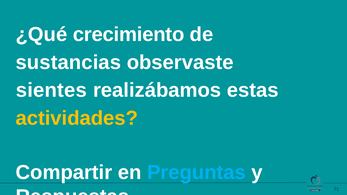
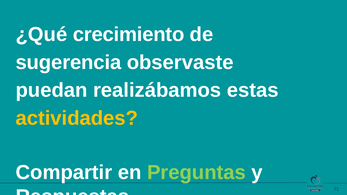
sustancias: sustancias -> sugerencia
sientes: sientes -> puedan
Preguntas colour: light blue -> light green
